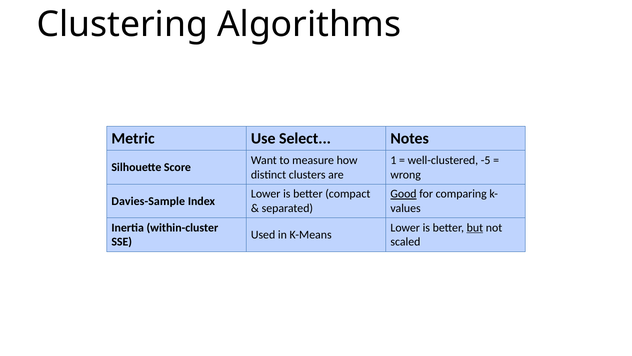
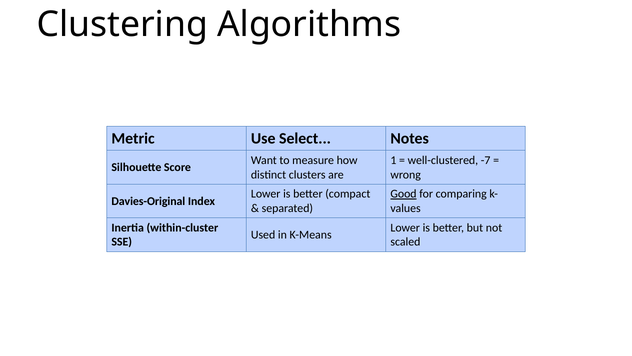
-5: -5 -> -7
Davies-Sample: Davies-Sample -> Davies-Original
but underline: present -> none
